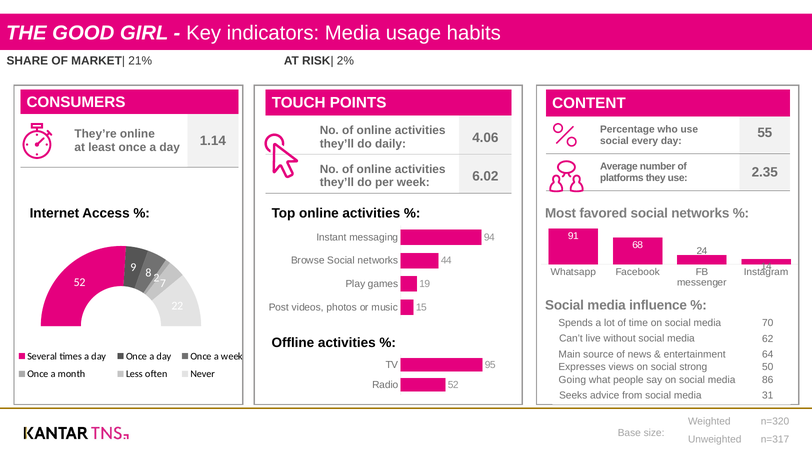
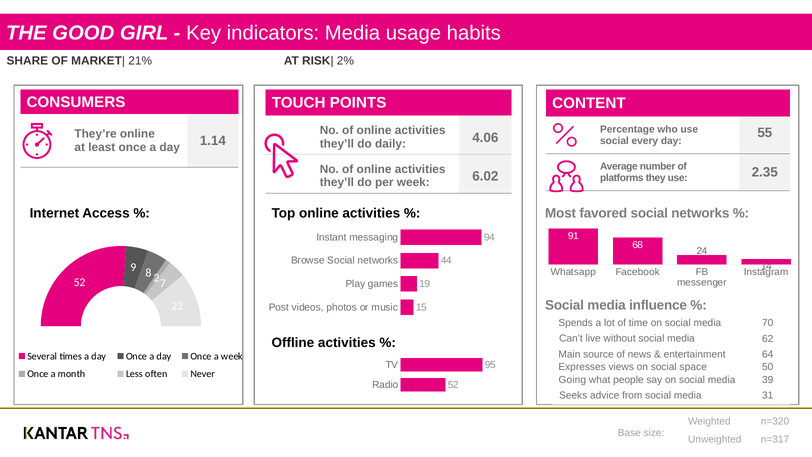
strong: strong -> space
86: 86 -> 39
